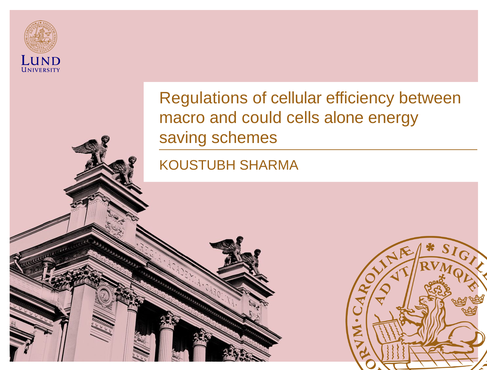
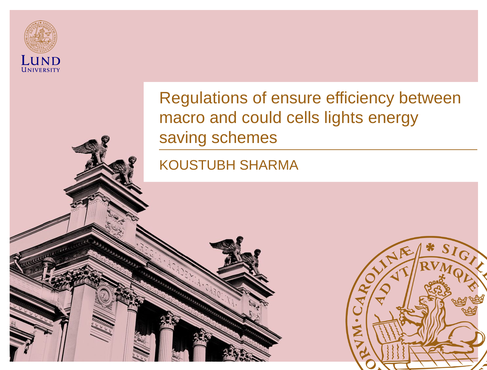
cellular: cellular -> ensure
alone: alone -> lights
